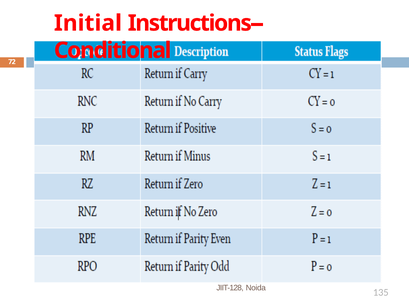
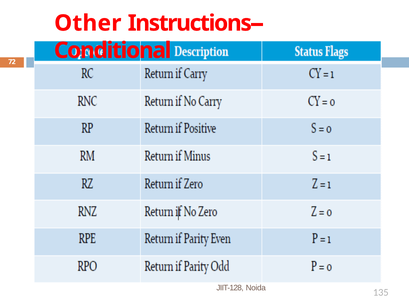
Initial: Initial -> Other
